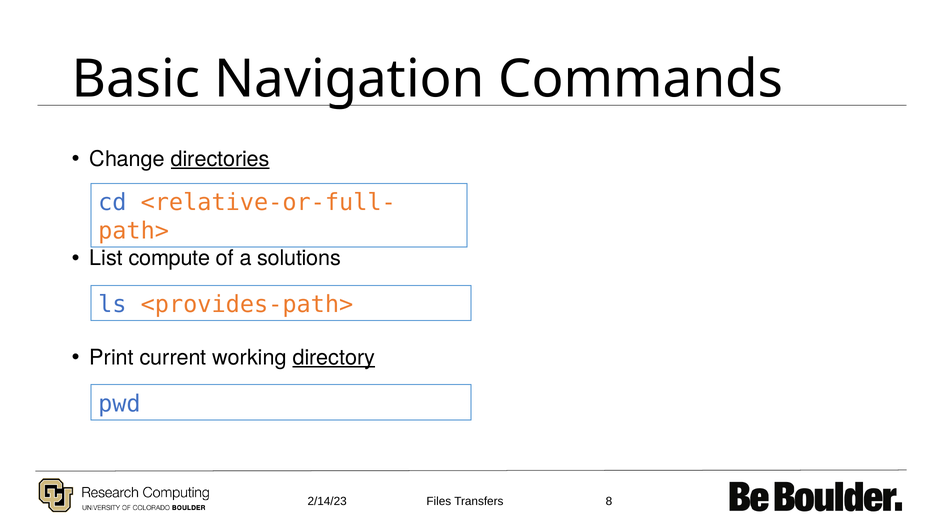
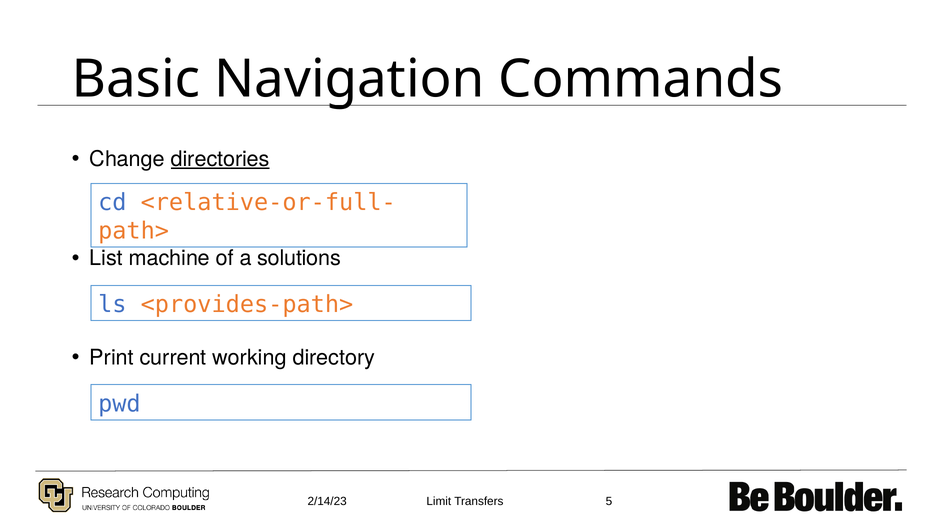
compute: compute -> machine
directory underline: present -> none
Files: Files -> Limit
8: 8 -> 5
